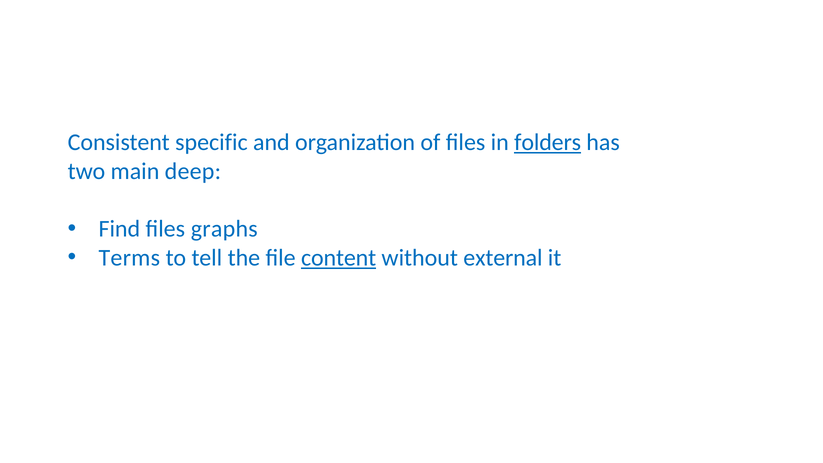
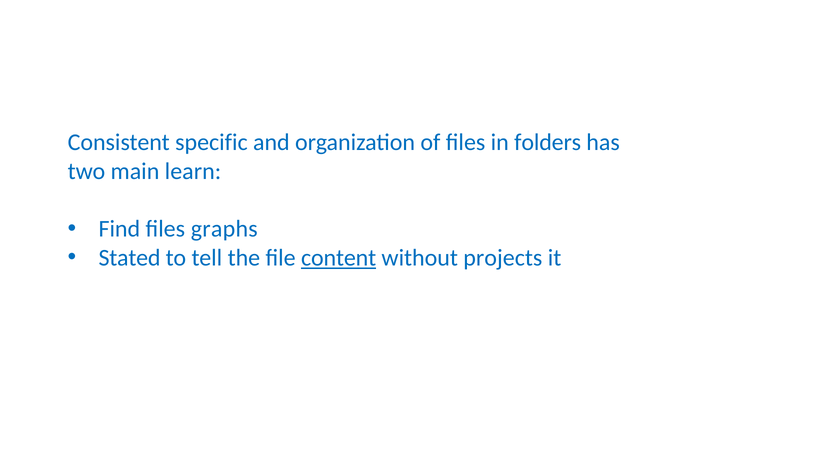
folders underline: present -> none
deep: deep -> learn
Terms: Terms -> Stated
external: external -> projects
